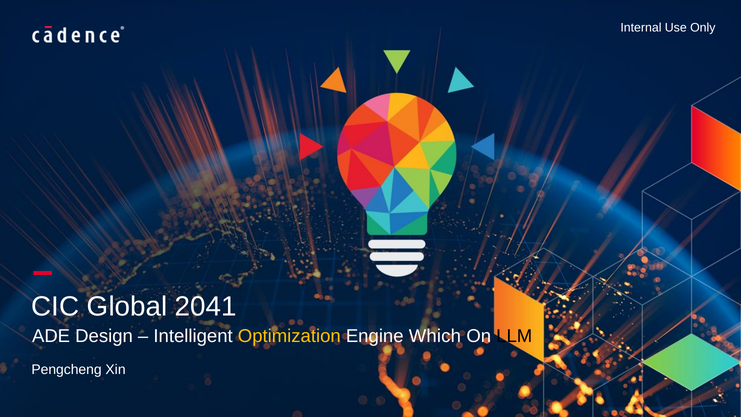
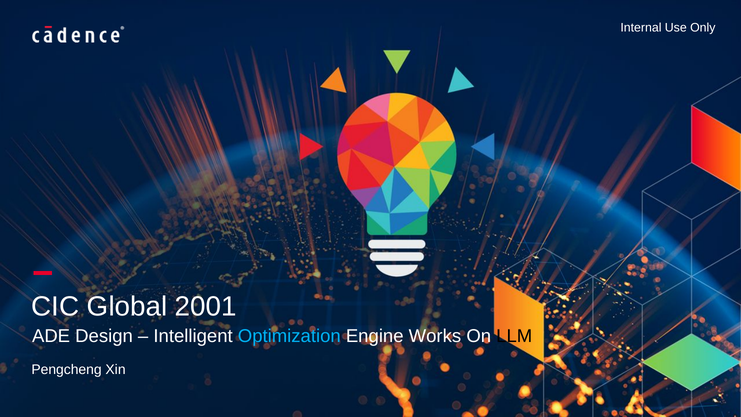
2041: 2041 -> 2001
Optimization colour: yellow -> light blue
Which: Which -> Works
